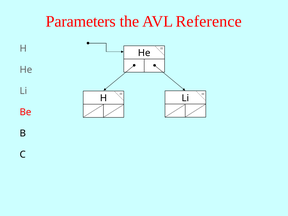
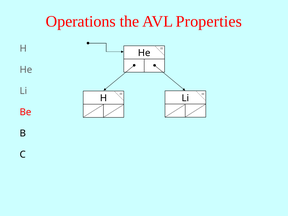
Parameters: Parameters -> Operations
Reference: Reference -> Properties
